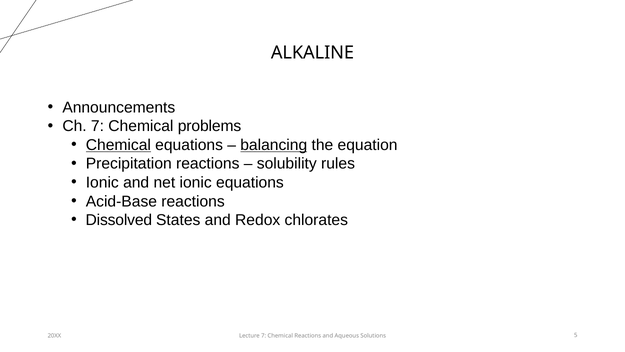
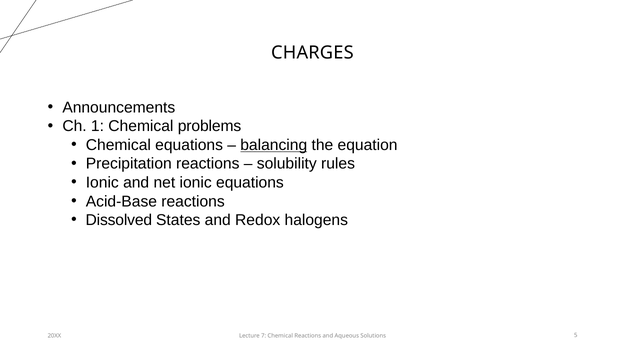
ALKALINE: ALKALINE -> CHARGES
Ch 7: 7 -> 1
Chemical at (118, 145) underline: present -> none
chlorates: chlorates -> halogens
